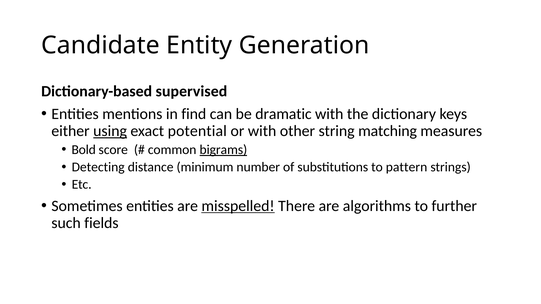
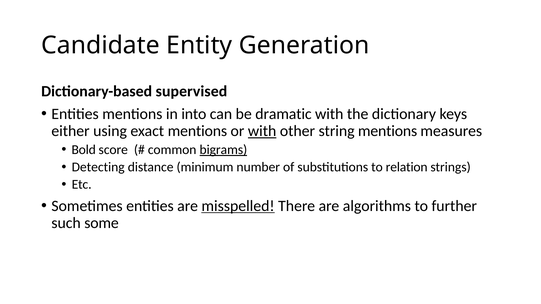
find: find -> into
using underline: present -> none
exact potential: potential -> mentions
with at (262, 131) underline: none -> present
string matching: matching -> mentions
pattern: pattern -> relation
fields: fields -> some
